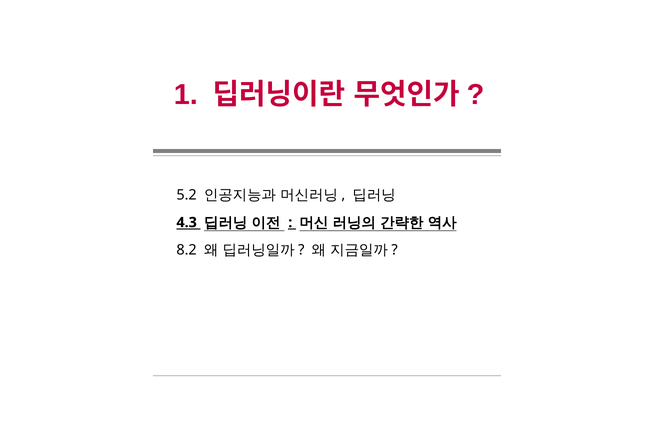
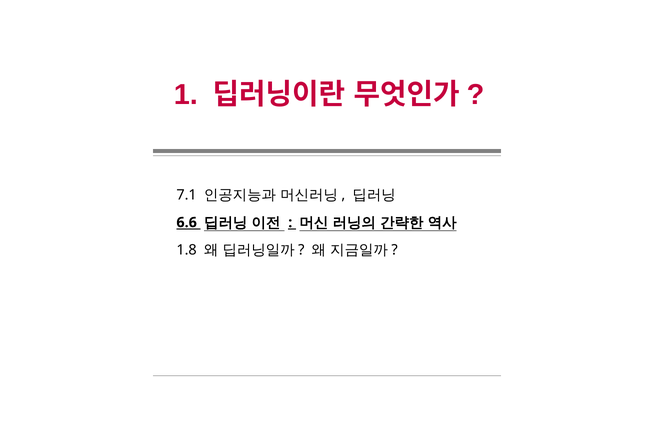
5.2: 5.2 -> 7.1
4.3: 4.3 -> 6.6
8.2: 8.2 -> 1.8
